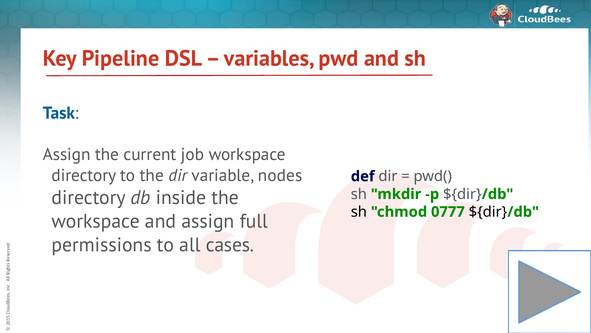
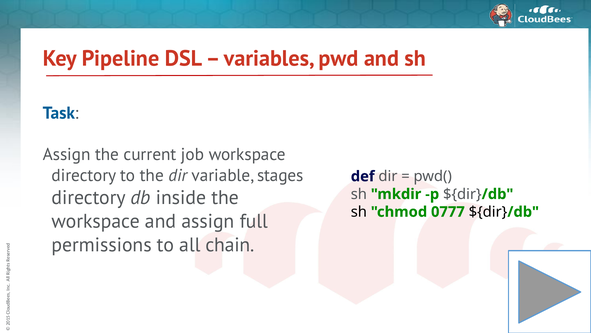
nodes: nodes -> stages
cases: cases -> chain
